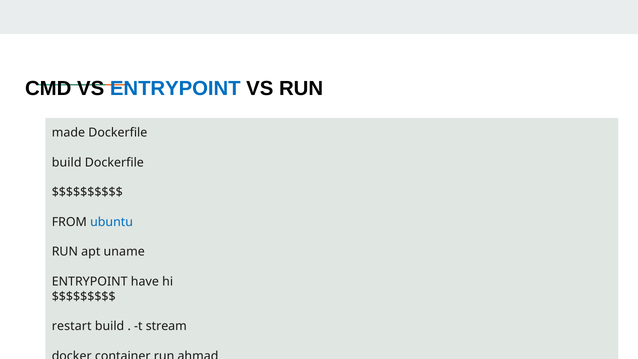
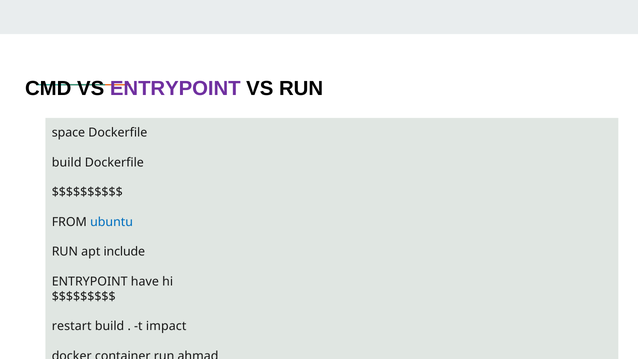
ENTRYPOINT at (175, 88) colour: blue -> purple
made: made -> space
uname: uname -> include
stream: stream -> impact
